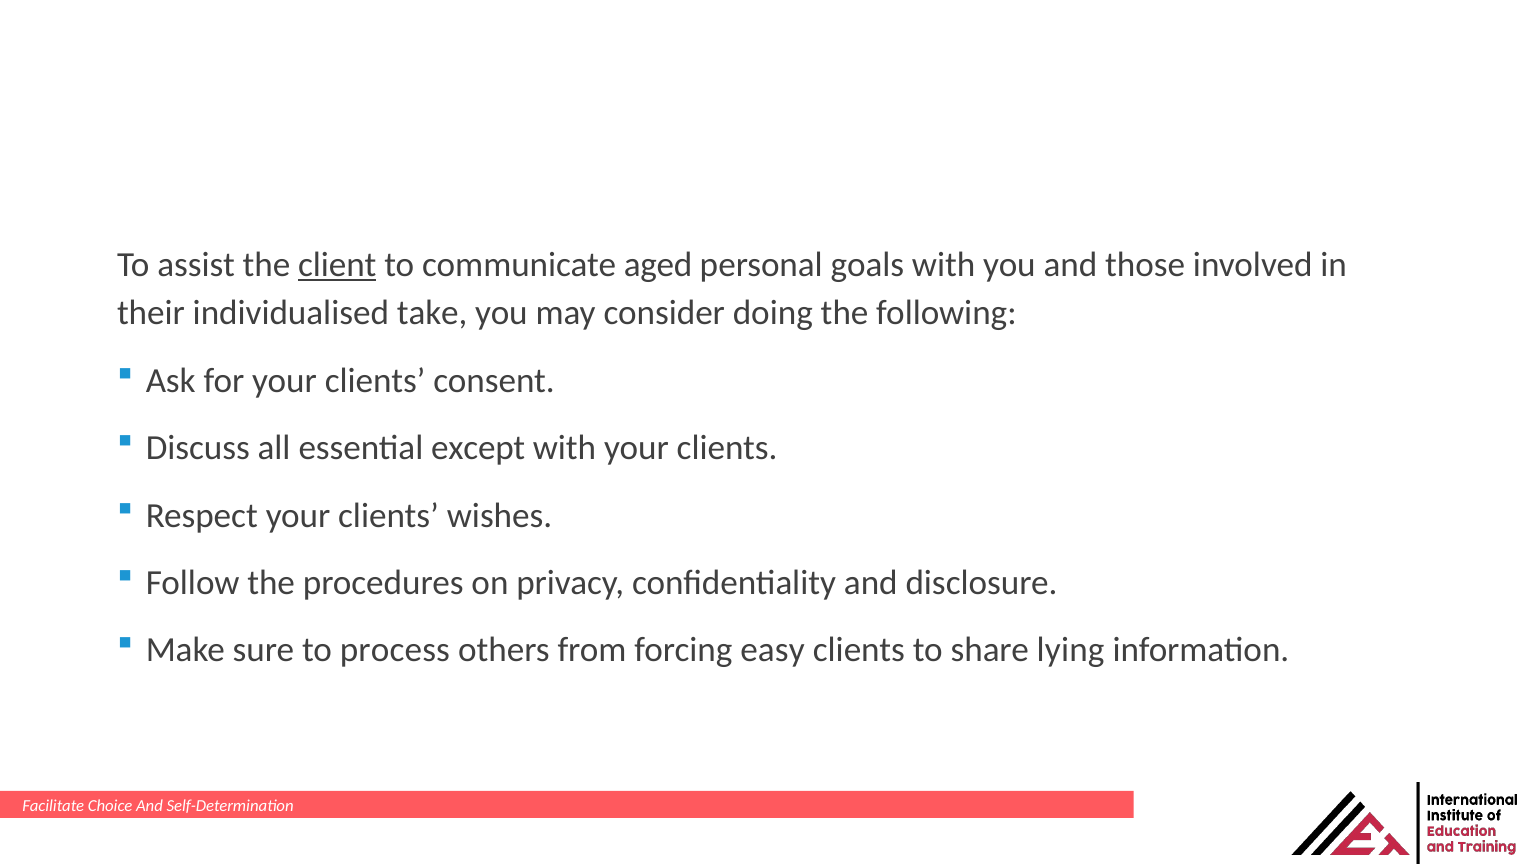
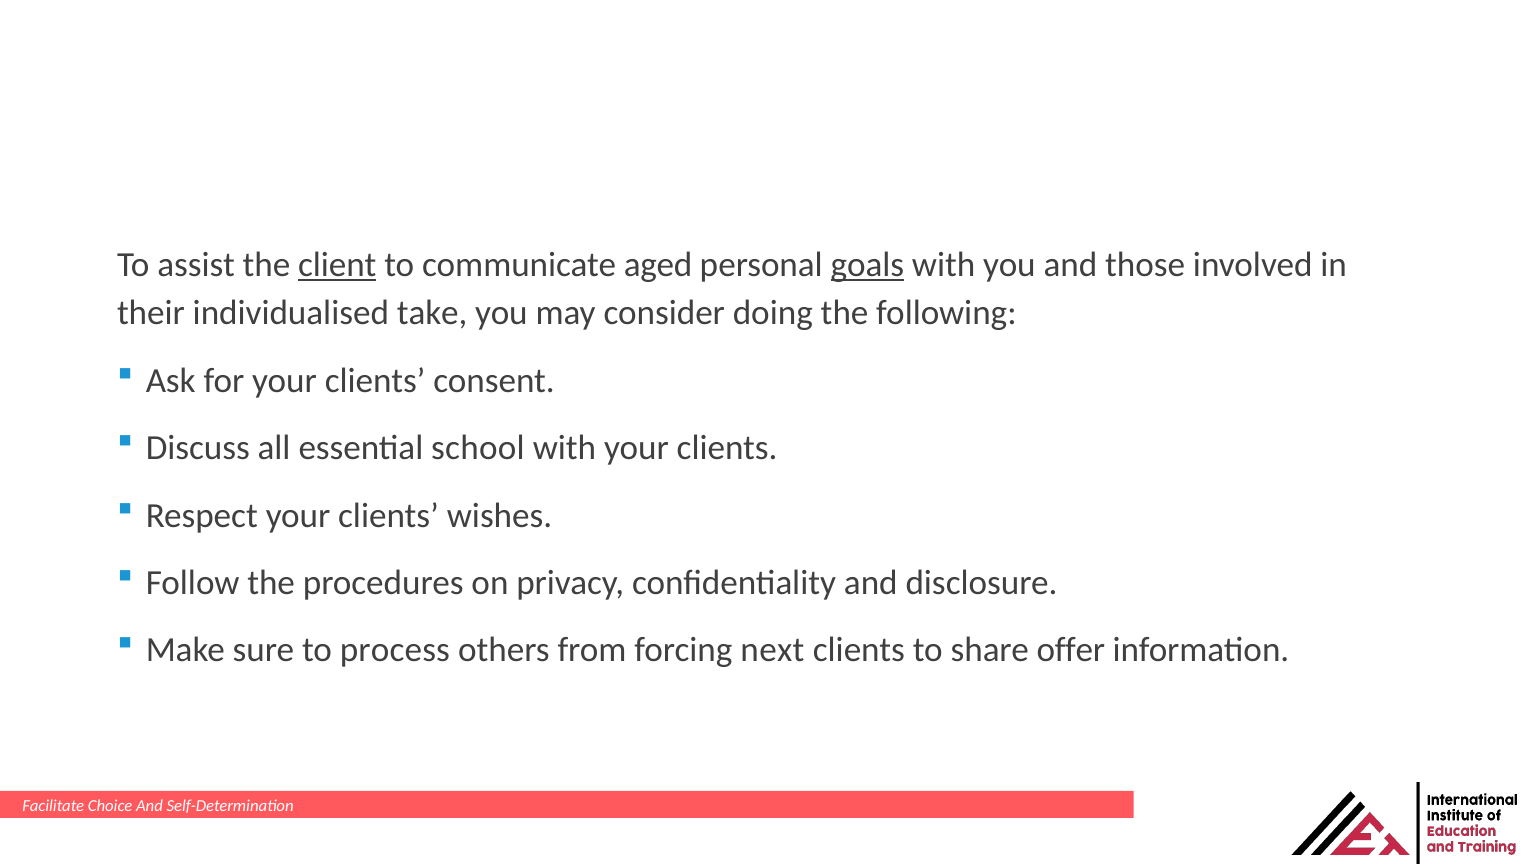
goals underline: none -> present
except: except -> school
easy: easy -> next
lying: lying -> offer
